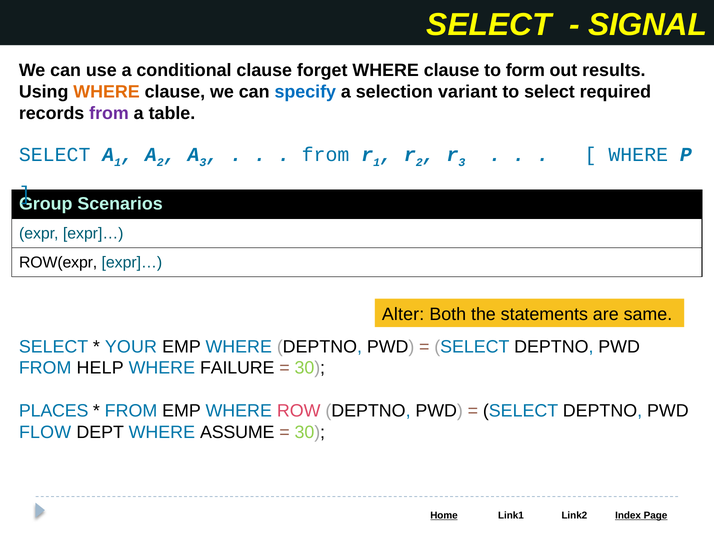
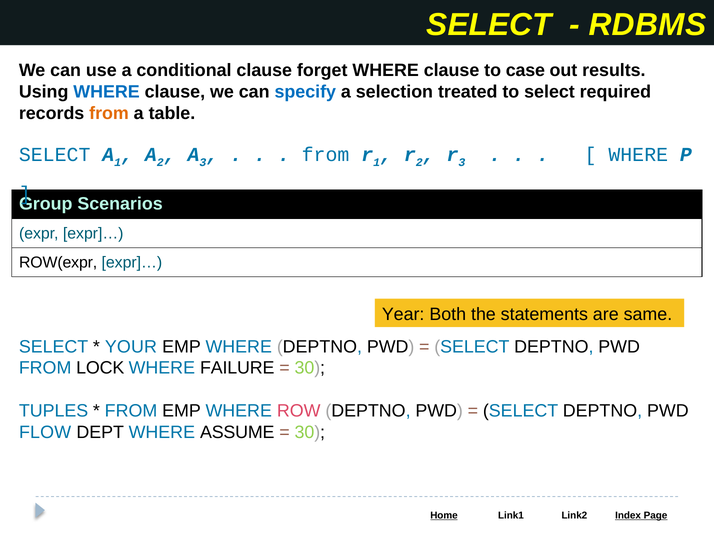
SIGNAL: SIGNAL -> RDBMS
form: form -> case
WHERE at (107, 92) colour: orange -> blue
variant: variant -> treated
from at (109, 113) colour: purple -> orange
Alter: Alter -> Year
HELP: HELP -> LOCK
PLACES: PLACES -> TUPLES
